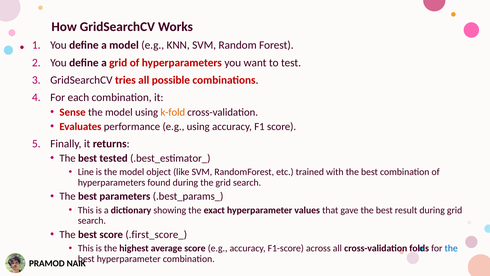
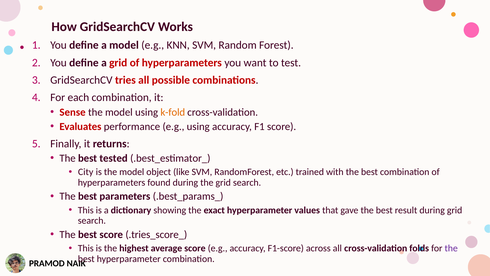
Line: Line -> City
.first_score_: .first_score_ -> .tries_score_
the at (451, 248) colour: blue -> purple
